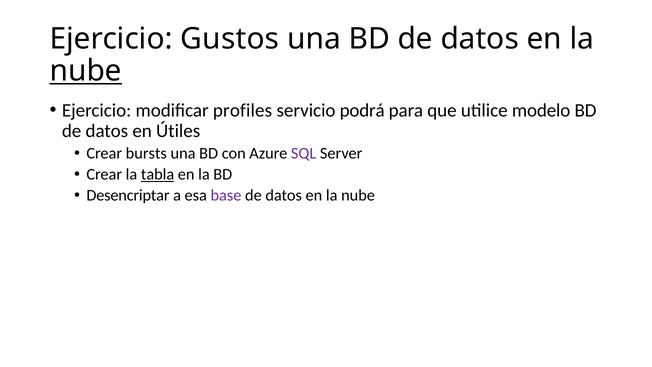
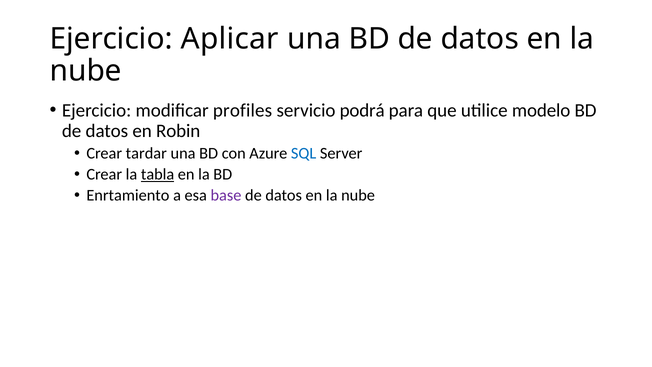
Gustos: Gustos -> Aplicar
nube at (86, 71) underline: present -> none
Útiles: Útiles -> Robin
bursts: bursts -> tardar
SQL colour: purple -> blue
Desencriptar: Desencriptar -> Enrtamiento
